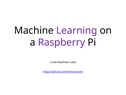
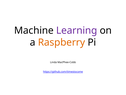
Raspberry colour: purple -> orange
